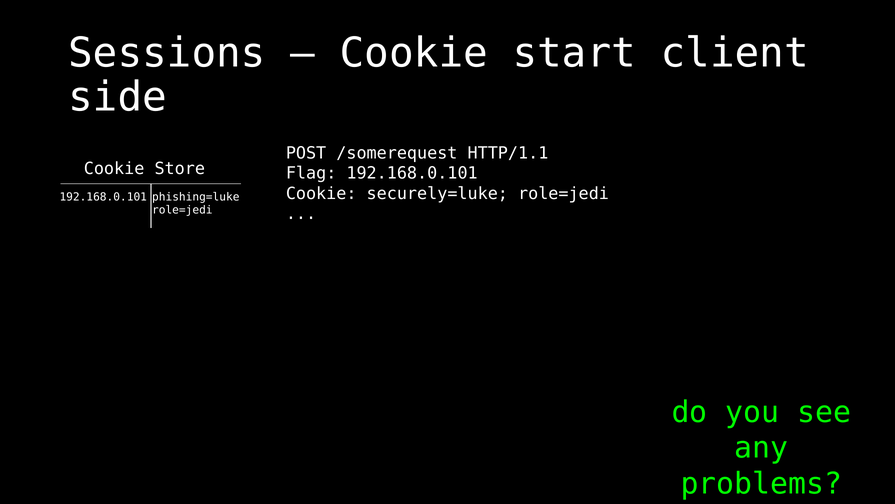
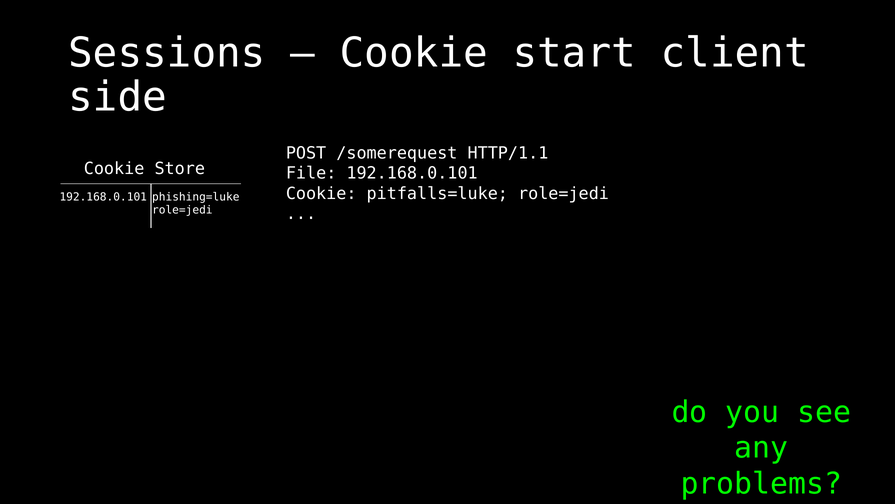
Flag: Flag -> File
securely=luke: securely=luke -> pitfalls=luke
